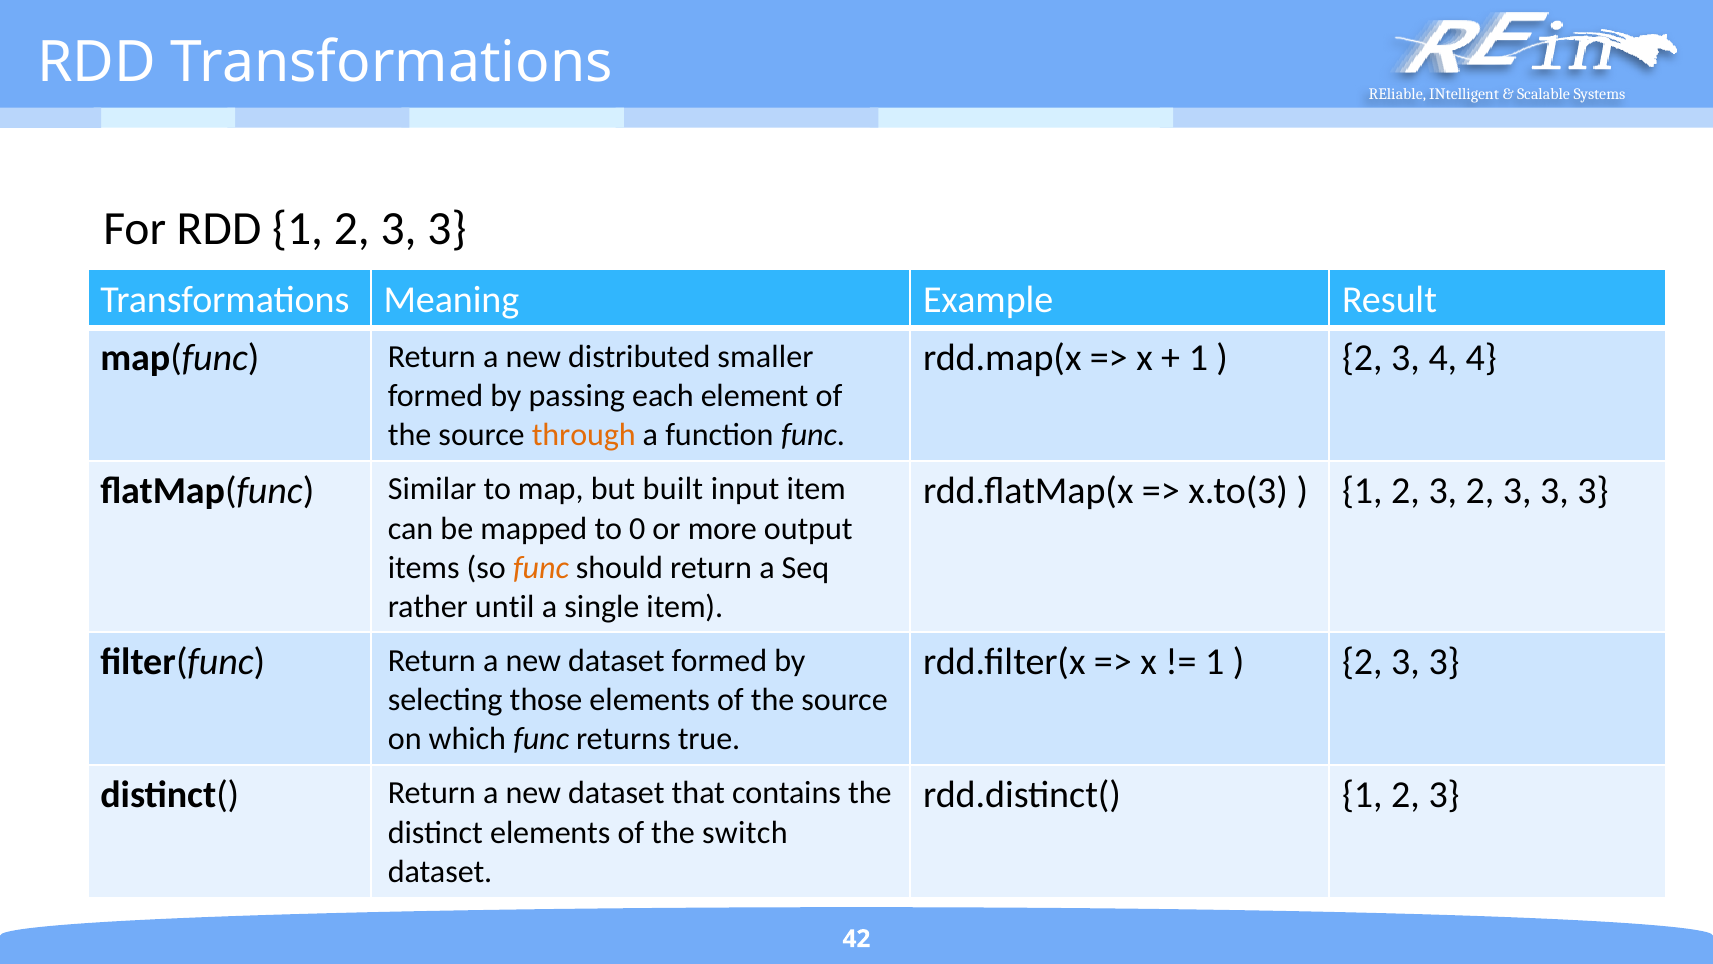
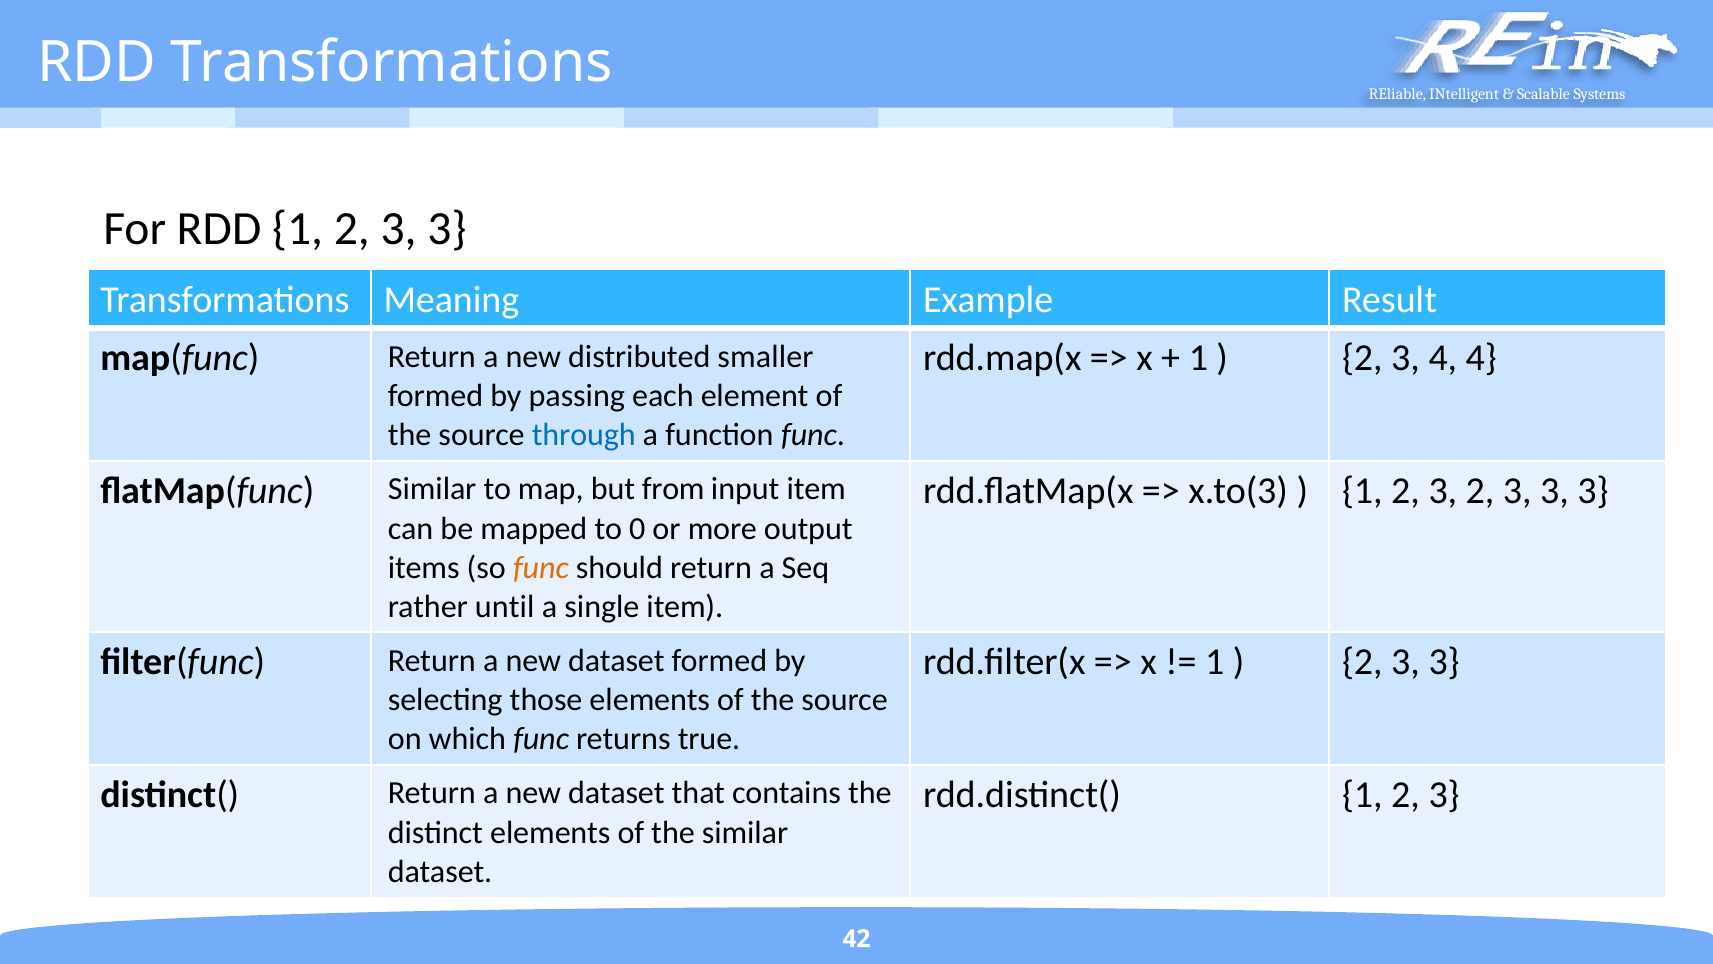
through colour: orange -> blue
built: built -> from
the switch: switch -> similar
